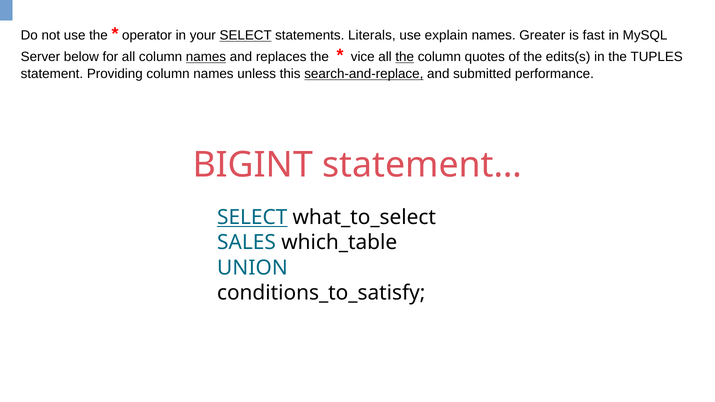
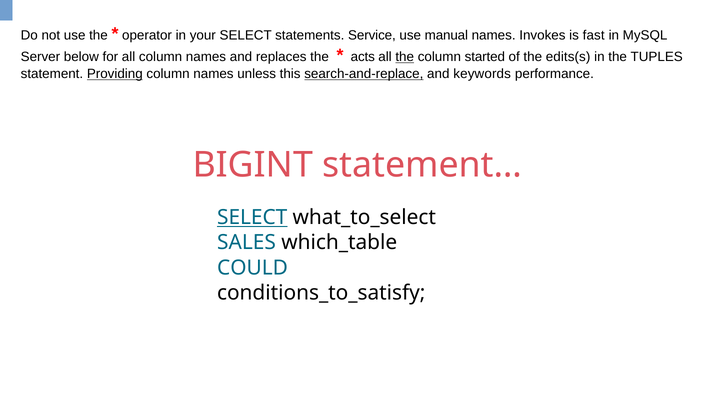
SELECT at (246, 36) underline: present -> none
Literals: Literals -> Service
explain: explain -> manual
Greater: Greater -> Invokes
names at (206, 57) underline: present -> none
vice: vice -> acts
quotes: quotes -> started
Providing underline: none -> present
submitted: submitted -> keywords
UNION: UNION -> COULD
